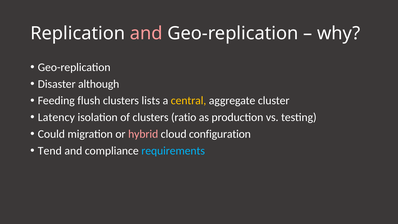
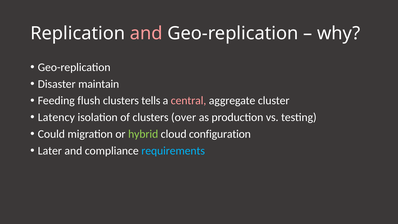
although: although -> maintain
lists: lists -> tells
central colour: yellow -> pink
ratio: ratio -> over
hybrid colour: pink -> light green
Tend: Tend -> Later
